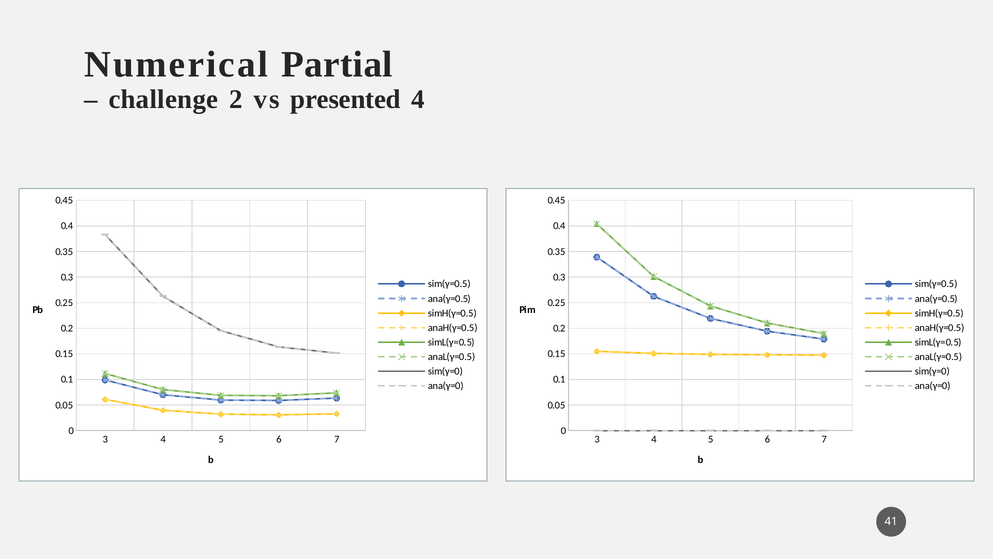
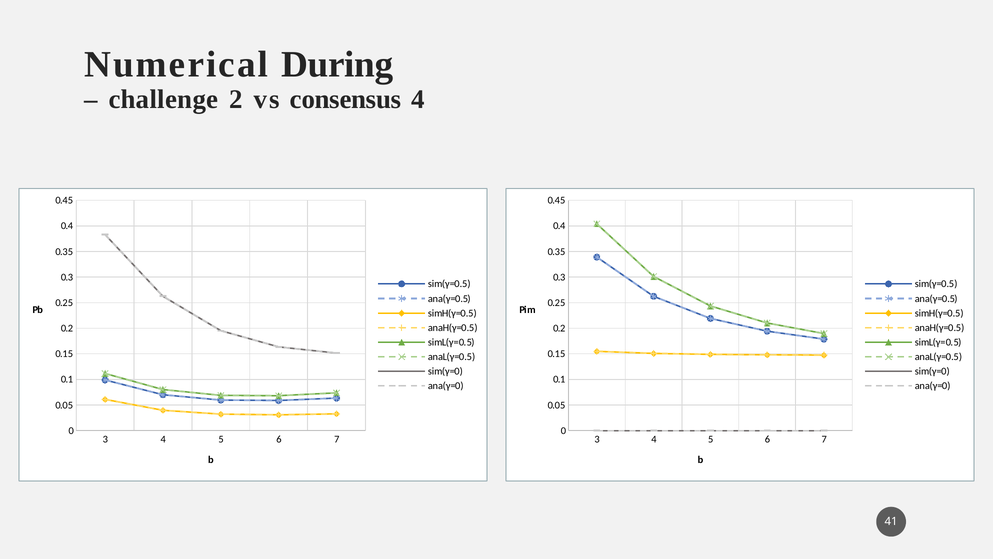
Partial: Partial -> During
presented: presented -> consensus
